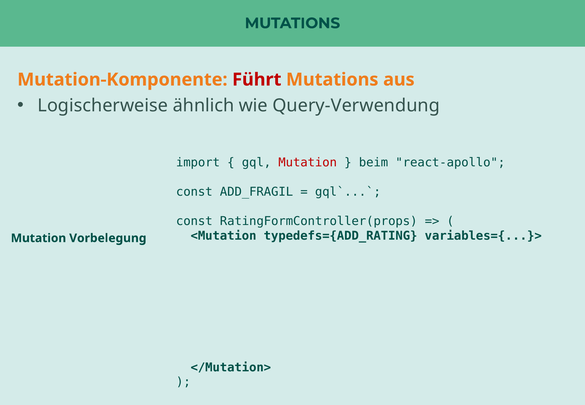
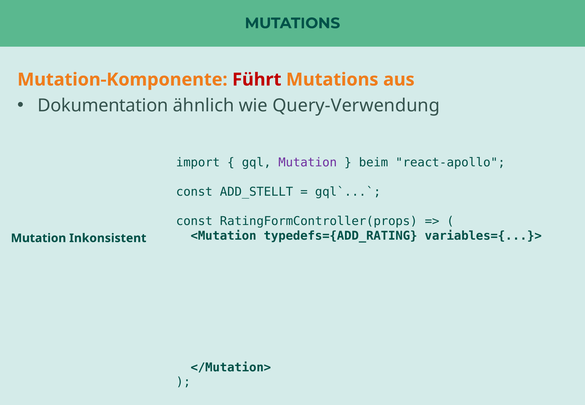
Logischerweise: Logischerweise -> Dokumentation
Mutation at (308, 163) colour: red -> purple
ADD_FRAGIL: ADD_FRAGIL -> ADD_STELLT
Vorbelegung: Vorbelegung -> Inkonsistent
